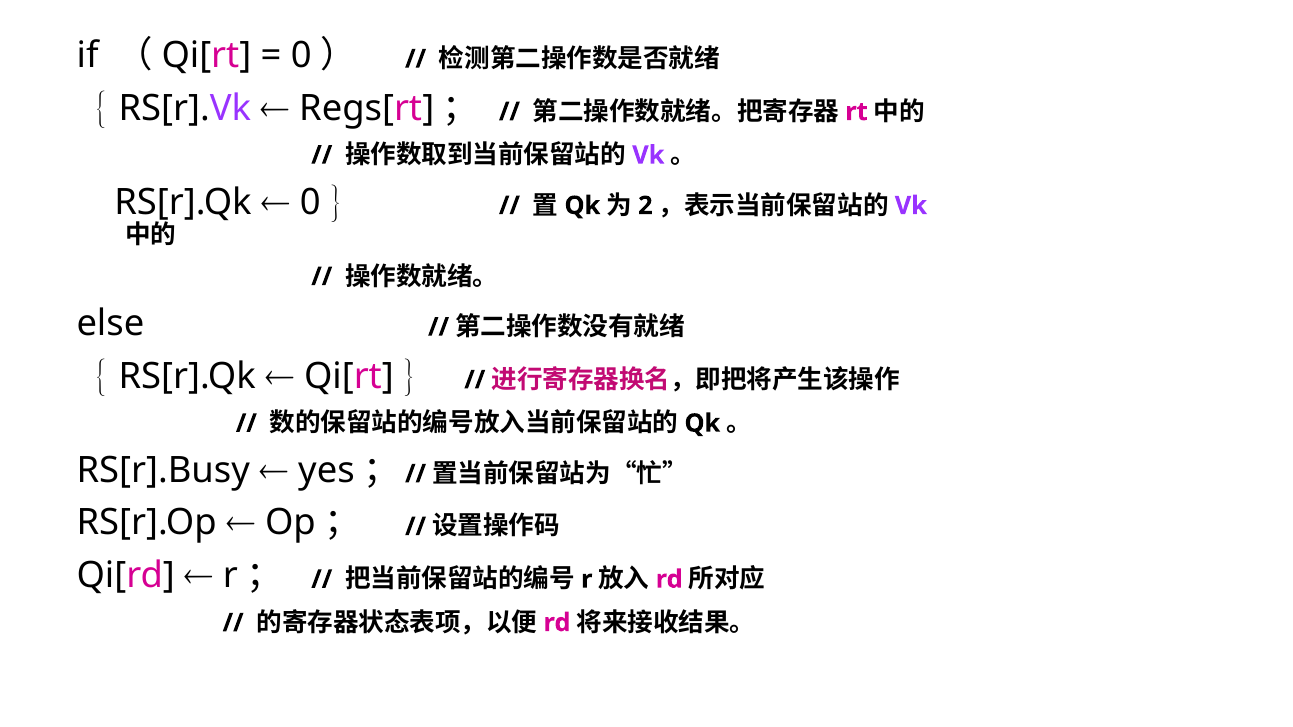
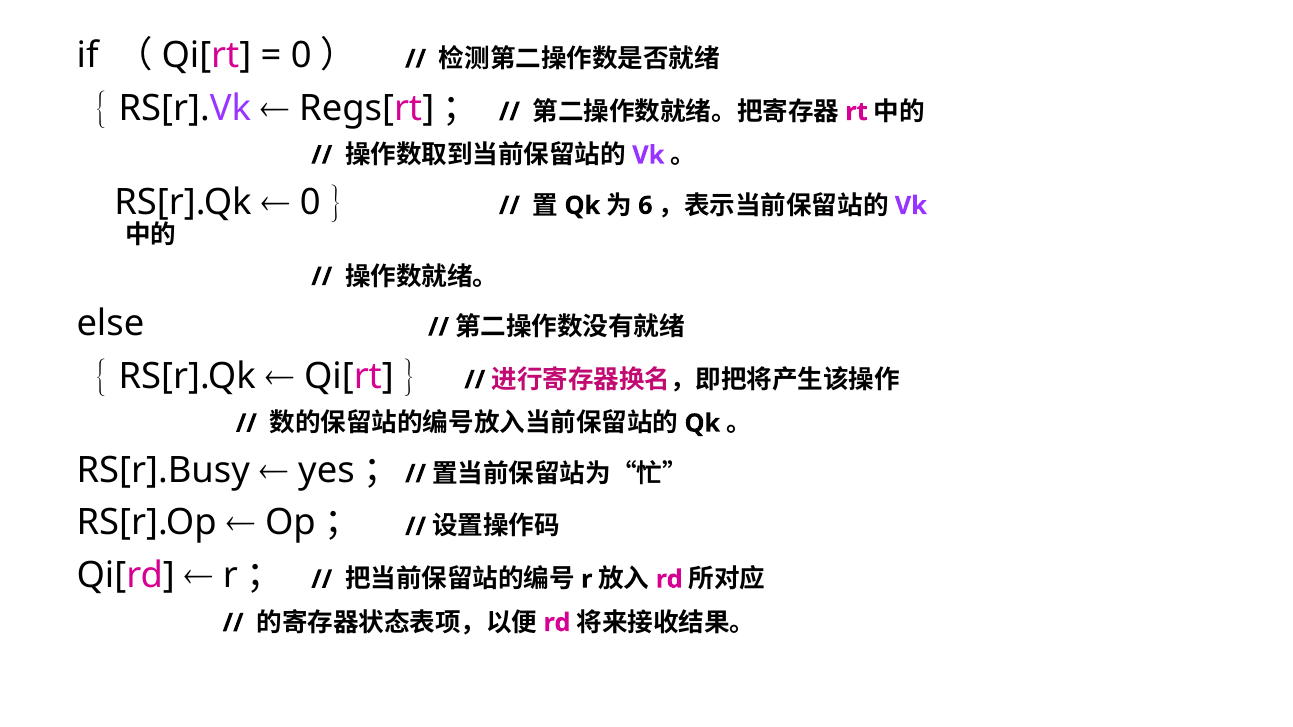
2: 2 -> 6
